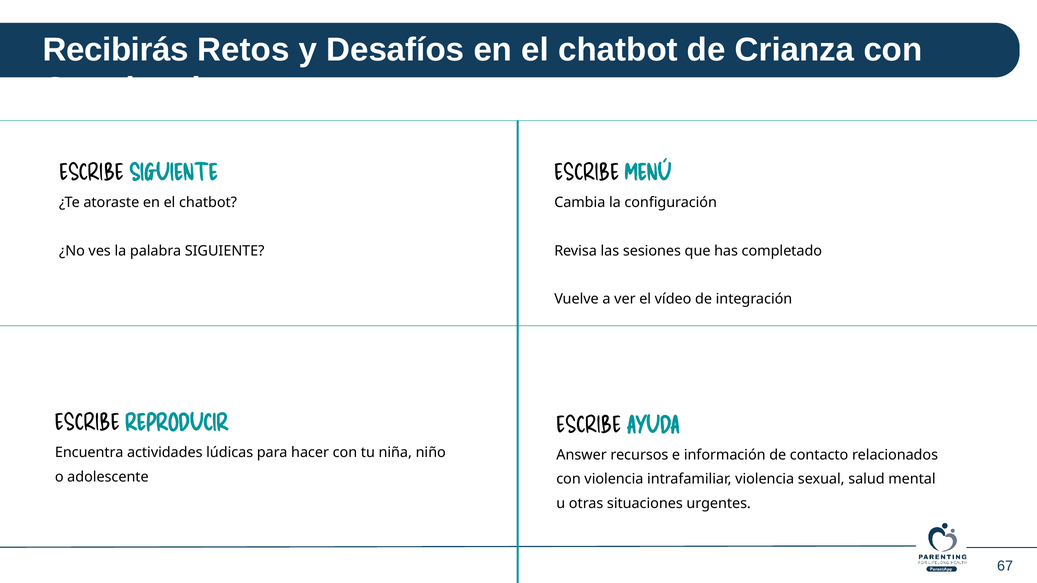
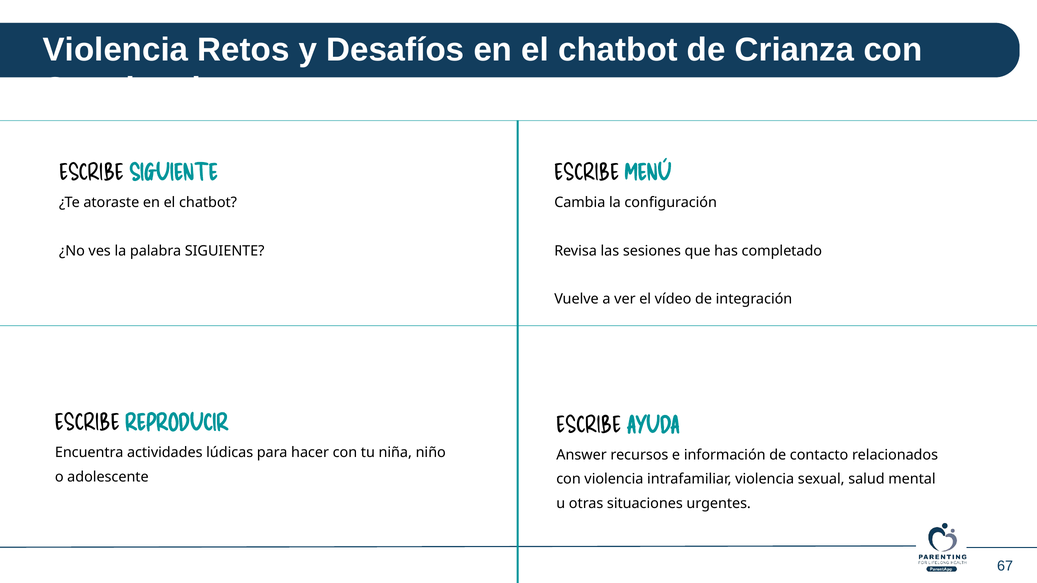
Recibirás at (116, 50): Recibirás -> Violencia
